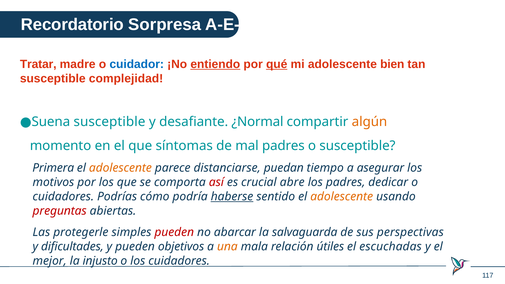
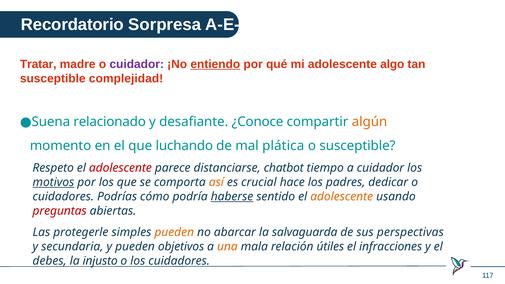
cuidador at (137, 64) colour: blue -> purple
qué underline: present -> none
bien: bien -> algo
Suena susceptible: susceptible -> relacionado
¿Normal: ¿Normal -> ¿Conoce
síntomas: síntomas -> luchando
mal padres: padres -> plática
Primera: Primera -> Respeto
adolescente at (120, 168) colour: orange -> red
puedan: puedan -> chatbot
a asegurar: asegurar -> cuidador
motivos underline: none -> present
así colour: red -> orange
abre: abre -> hace
pueden at (174, 232) colour: red -> orange
dificultades: dificultades -> secundaria
escuchadas: escuchadas -> infracciones
mejor: mejor -> debes
